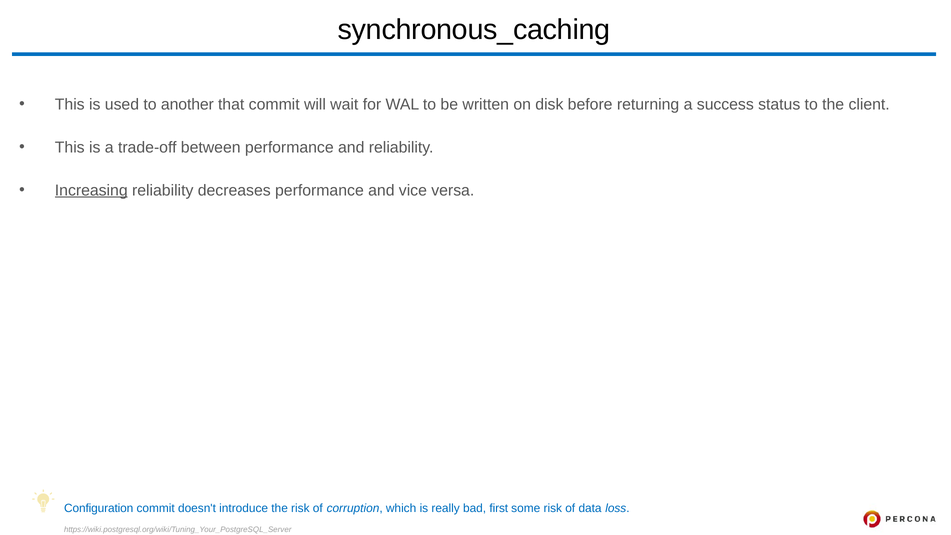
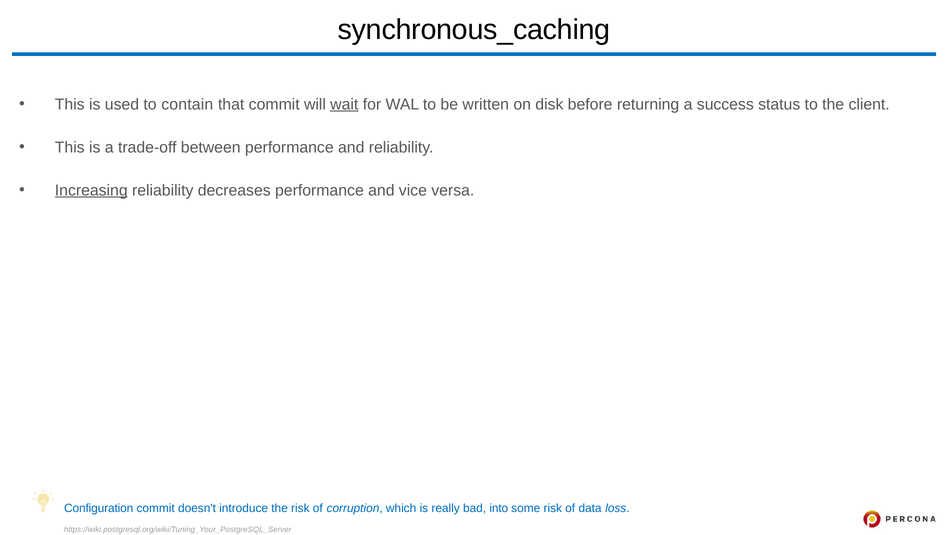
another: another -> contain
wait underline: none -> present
first: first -> into
